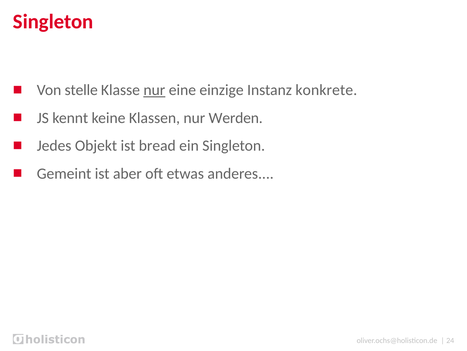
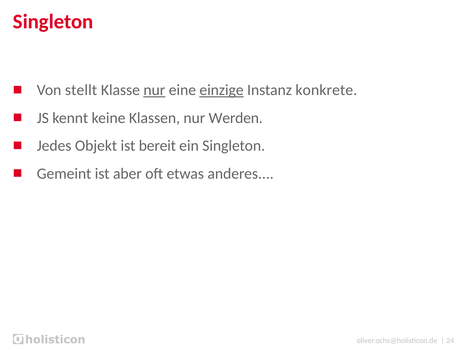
stelle: stelle -> stellt
einzige underline: none -> present
bread: bread -> bereit
